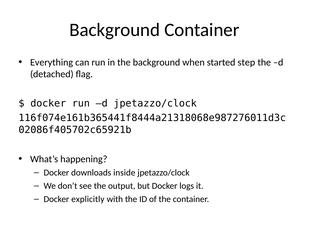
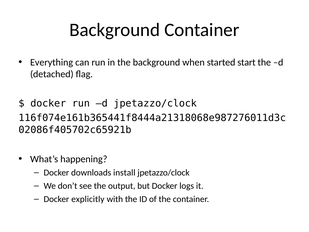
step: step -> start
inside: inside -> install
